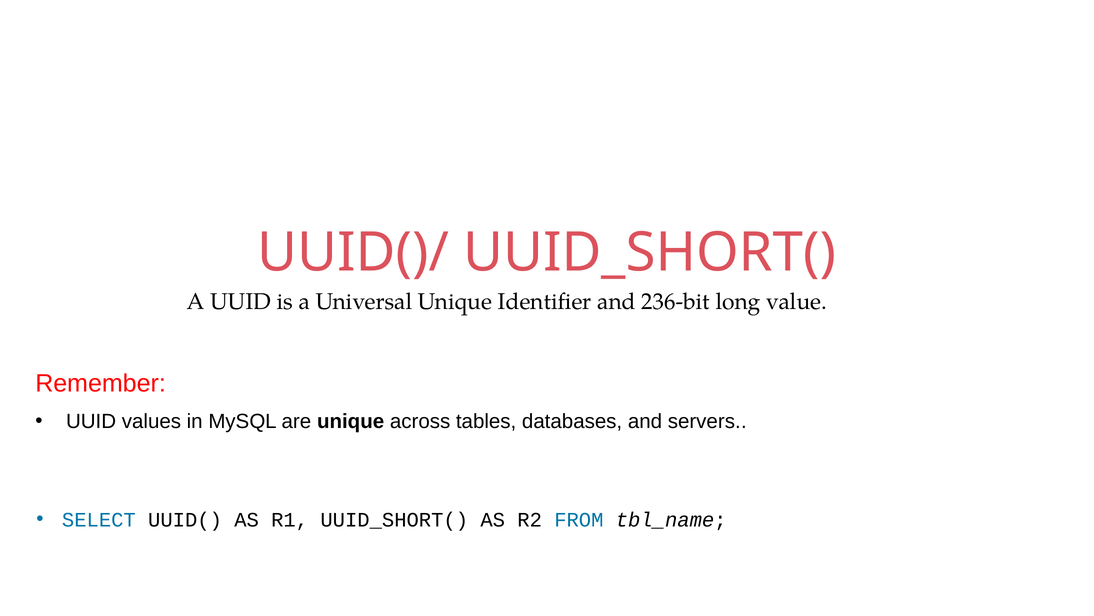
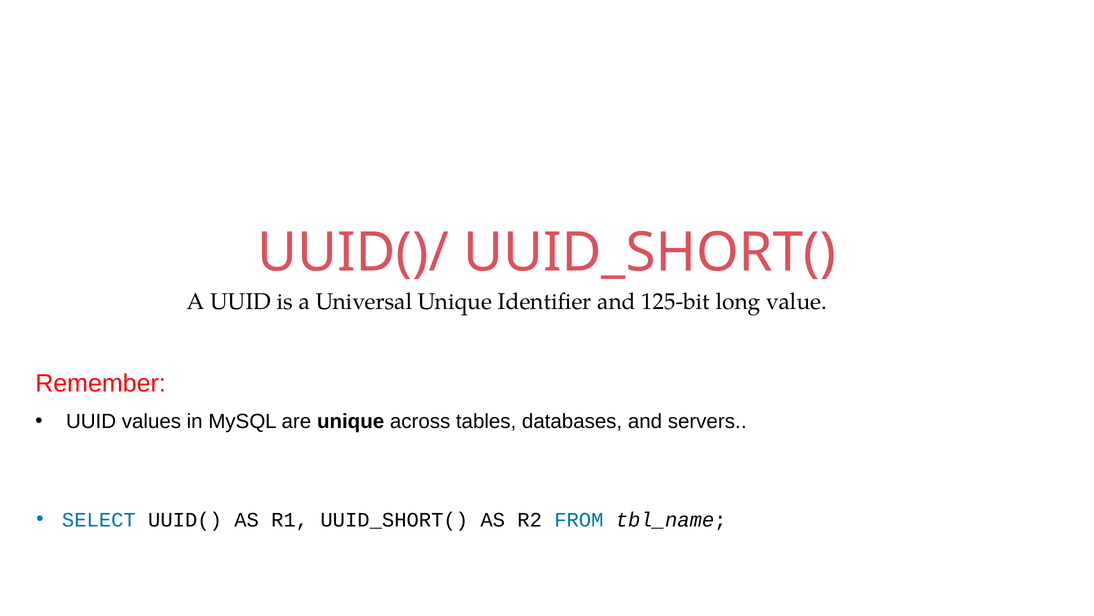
236-bit: 236-bit -> 125-bit
